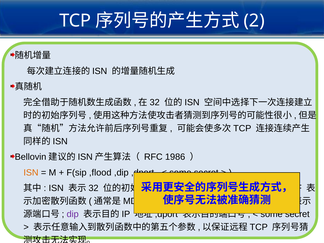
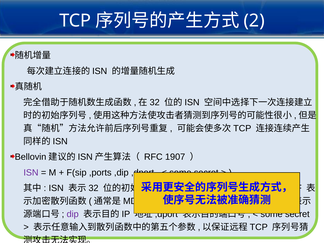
1986: 1986 -> 1907
ISN at (31, 173) colour: orange -> purple
,flood: ,flood -> ,ports
